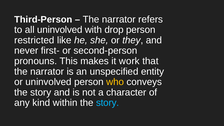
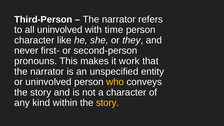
drop: drop -> time
restricted at (34, 40): restricted -> character
story at (108, 103) colour: light blue -> yellow
